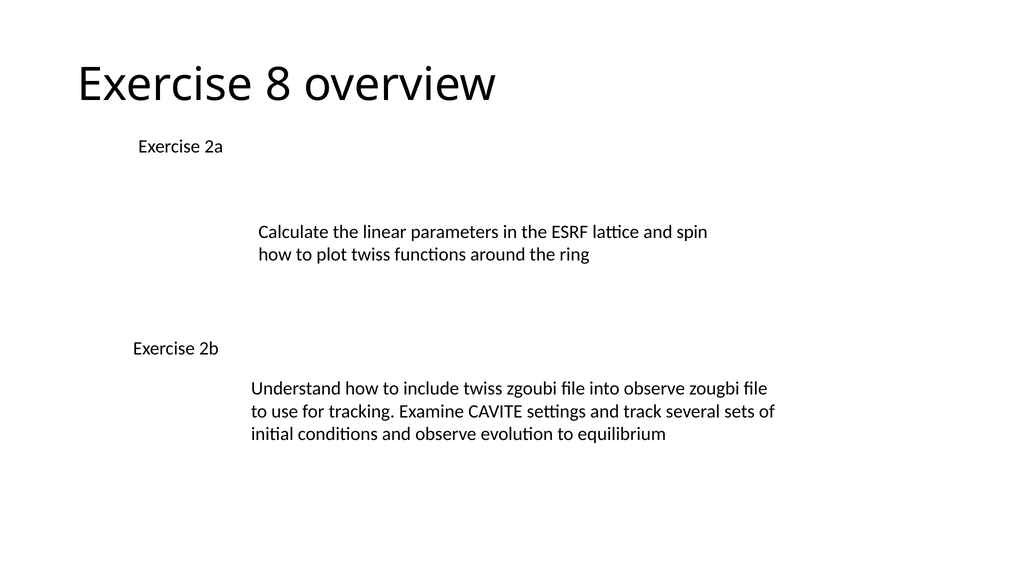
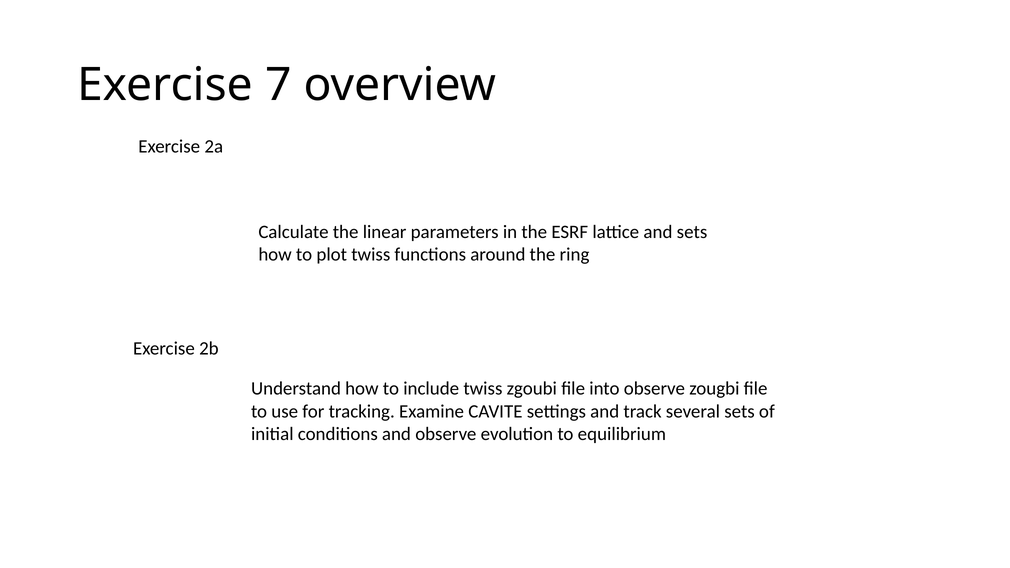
8: 8 -> 7
and spin: spin -> sets
